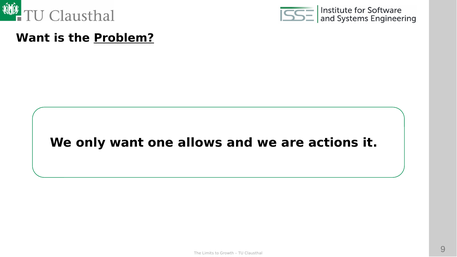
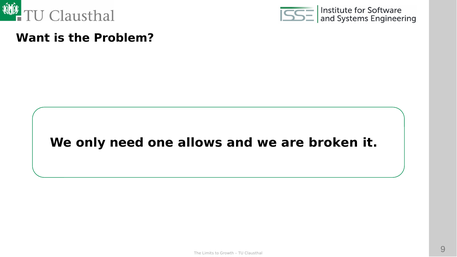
Problem underline: present -> none
only want: want -> need
actions: actions -> broken
